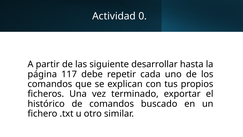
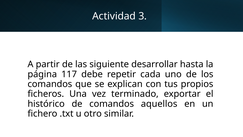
0: 0 -> 3
buscado: buscado -> aquellos
